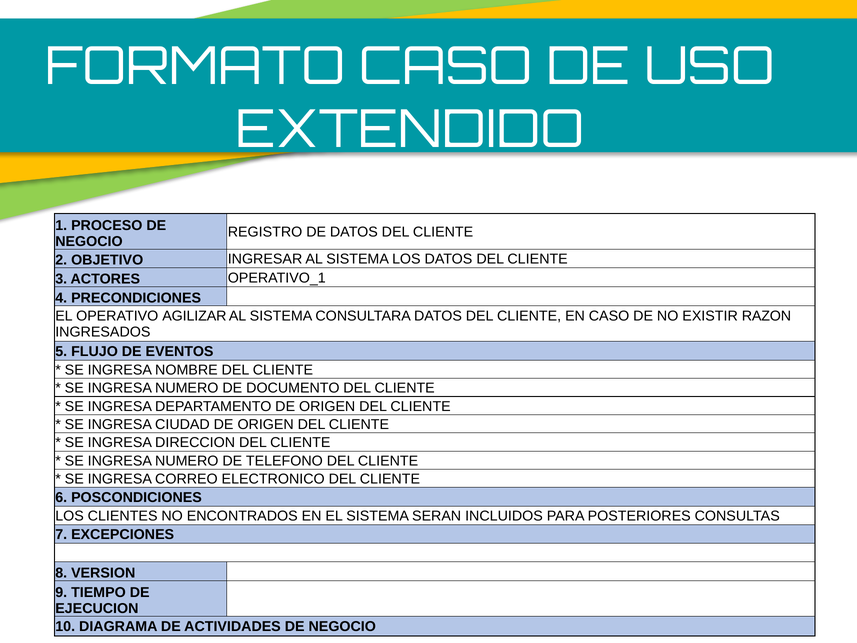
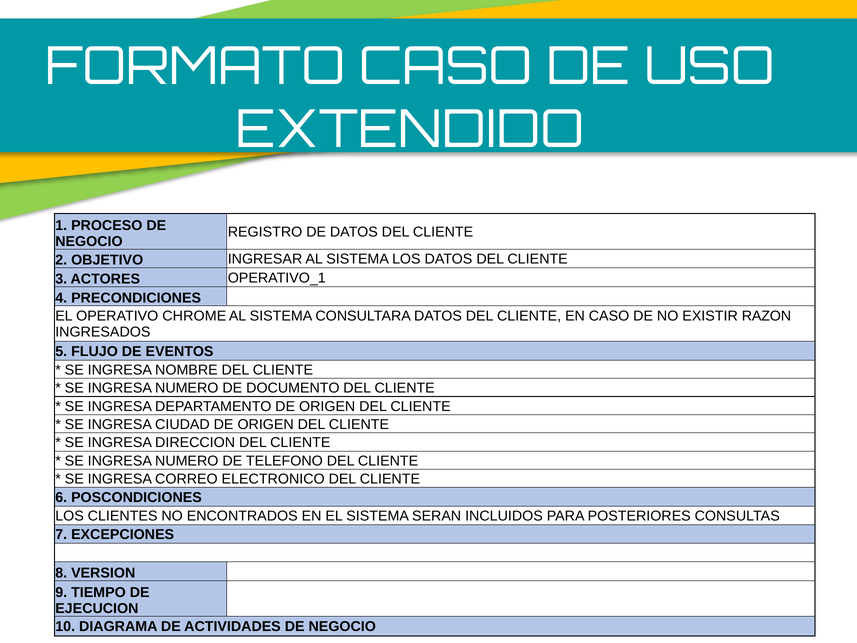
AGILIZAR: AGILIZAR -> CHROME
